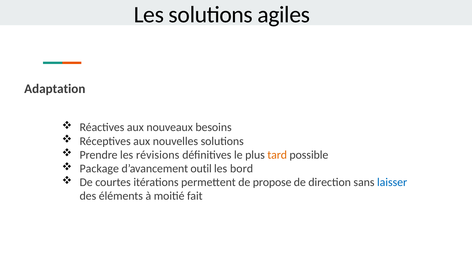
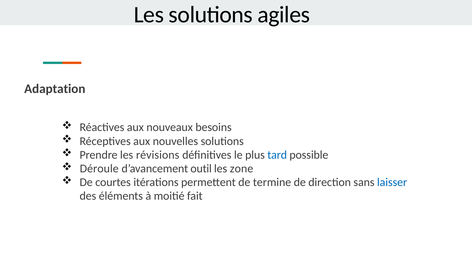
tard colour: orange -> blue
Package: Package -> Déroule
bord: bord -> zone
propose: propose -> termine
